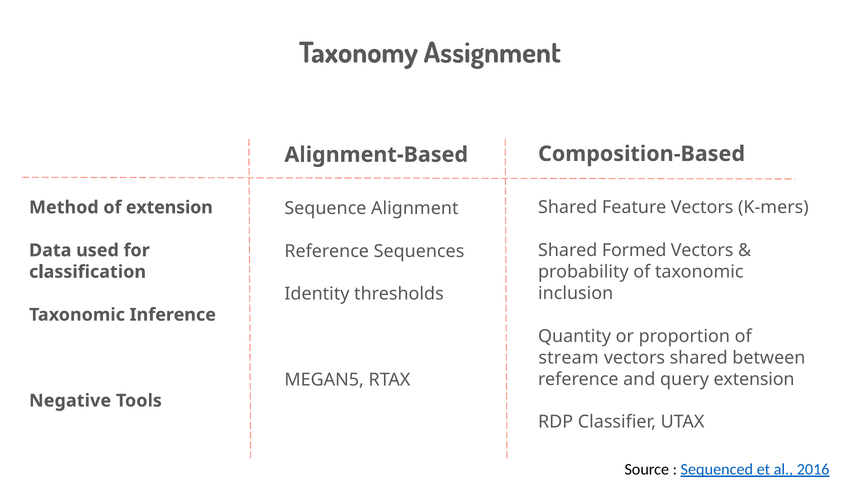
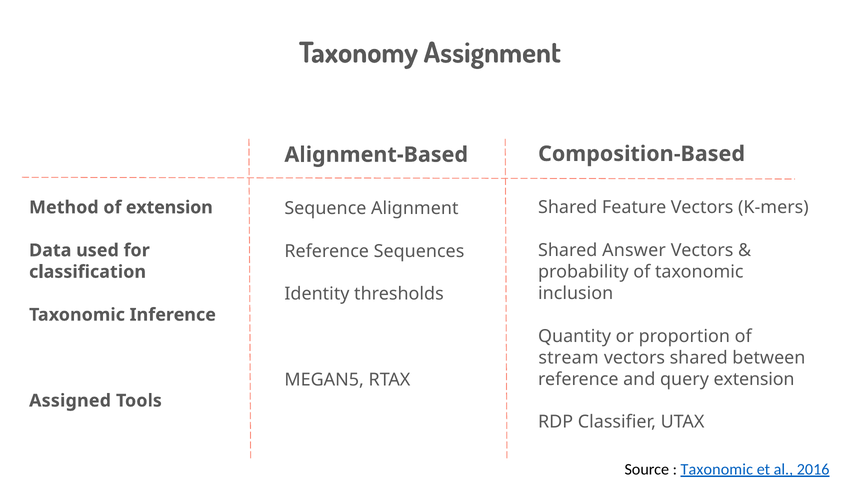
Formed: Formed -> Answer
Negative: Negative -> Assigned
Sequenced at (717, 470): Sequenced -> Taxonomic
